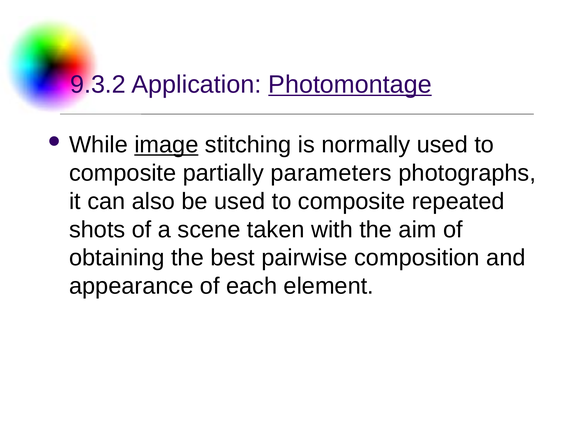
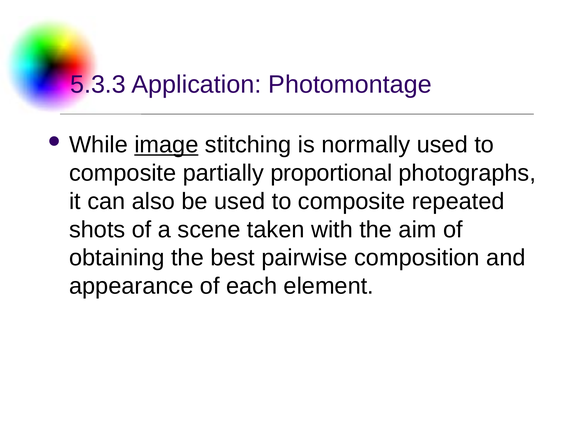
9.3.2: 9.3.2 -> 5.3.3
Photomontage underline: present -> none
parameters: parameters -> proportional
